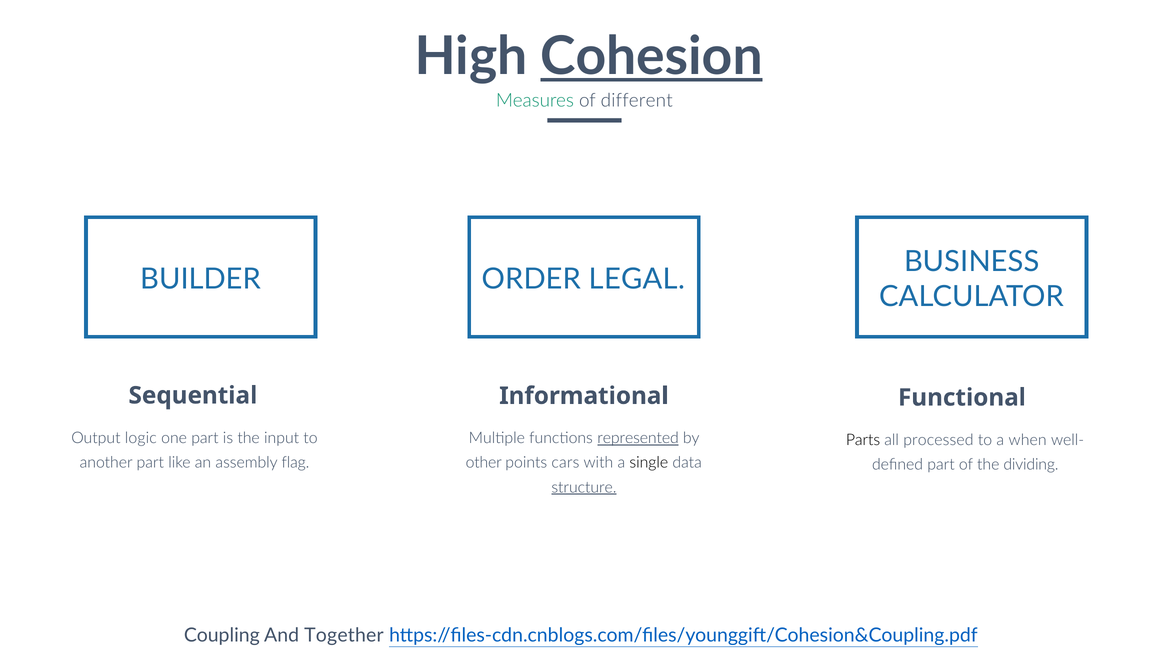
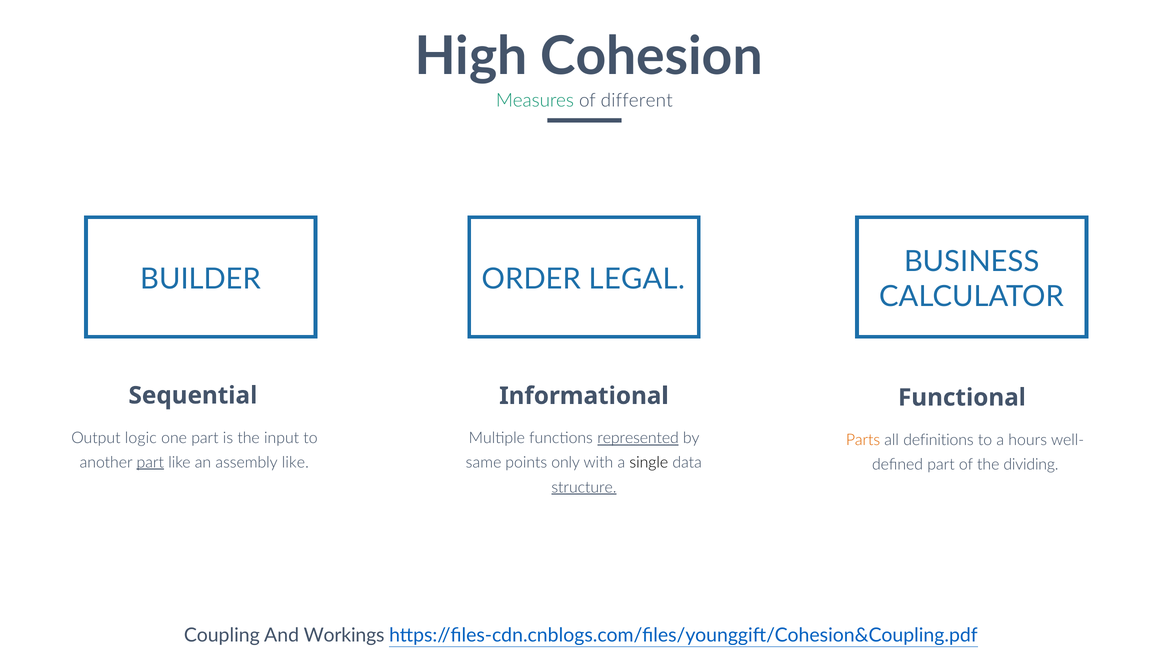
Cohesion underline: present -> none
Parts colour: black -> orange
processed: processed -> definitions
when: when -> hours
part at (150, 463) underline: none -> present
assembly flag: flag -> like
other: other -> same
cars: cars -> only
Together: Together -> Workings
